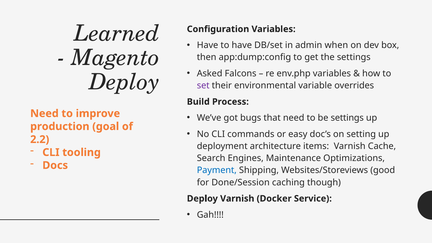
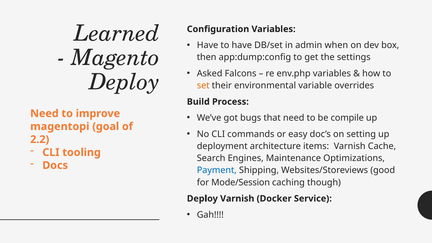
set colour: purple -> orange
be settings: settings -> compile
production: production -> magentopi
Done/Session: Done/Session -> Mode/Session
